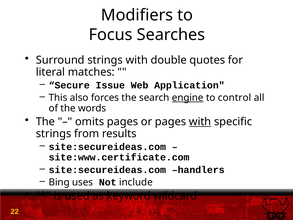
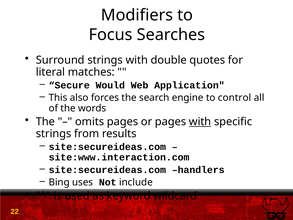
Issue: Issue -> Would
engine underline: present -> none
site:www.certificate.com: site:www.certificate.com -> site:www.interaction.com
